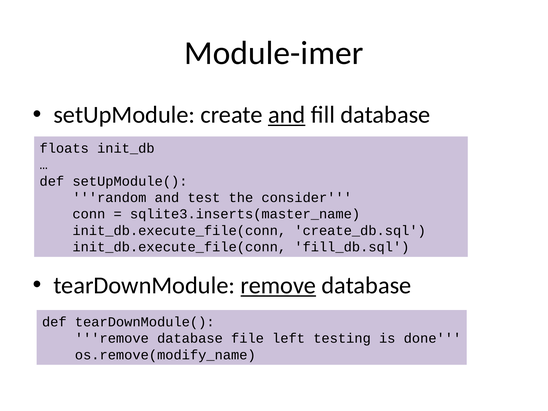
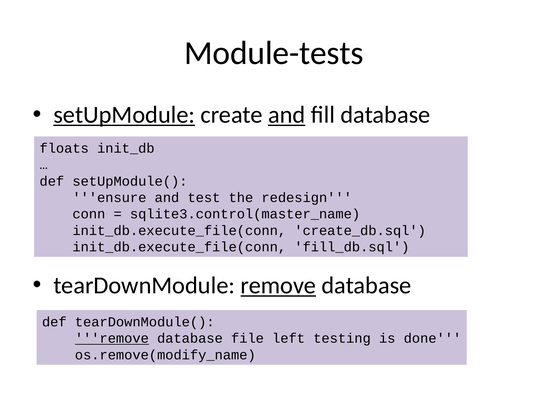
Module-imer: Module-imer -> Module-tests
setUpModule underline: none -> present
random: random -> ensure
consider: consider -> redesign
sqlite3.inserts(master_name: sqlite3.inserts(master_name -> sqlite3.control(master_name
remove at (112, 338) underline: none -> present
